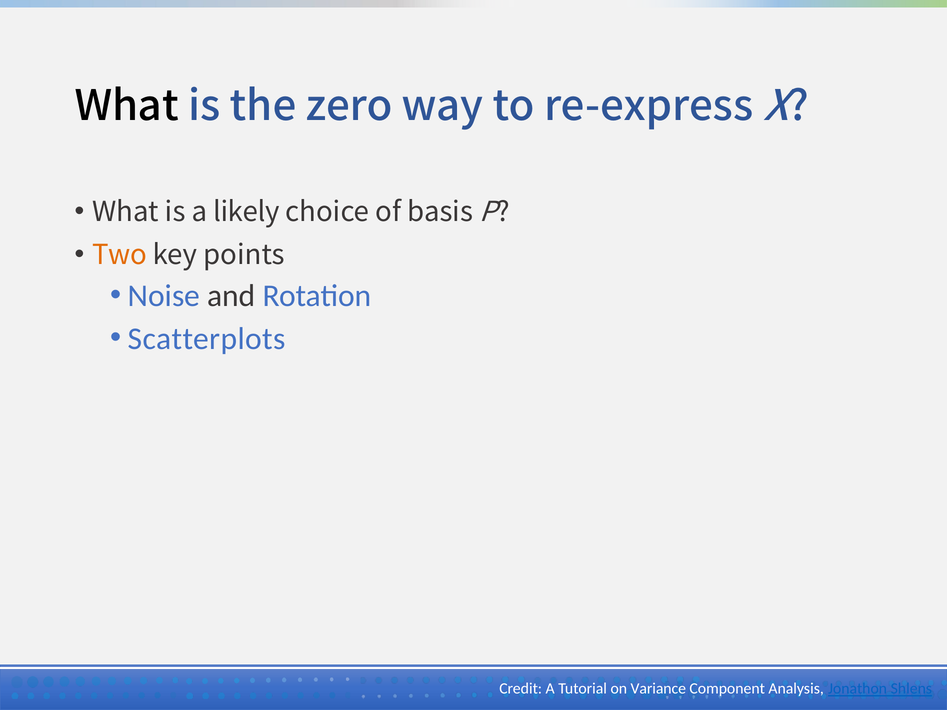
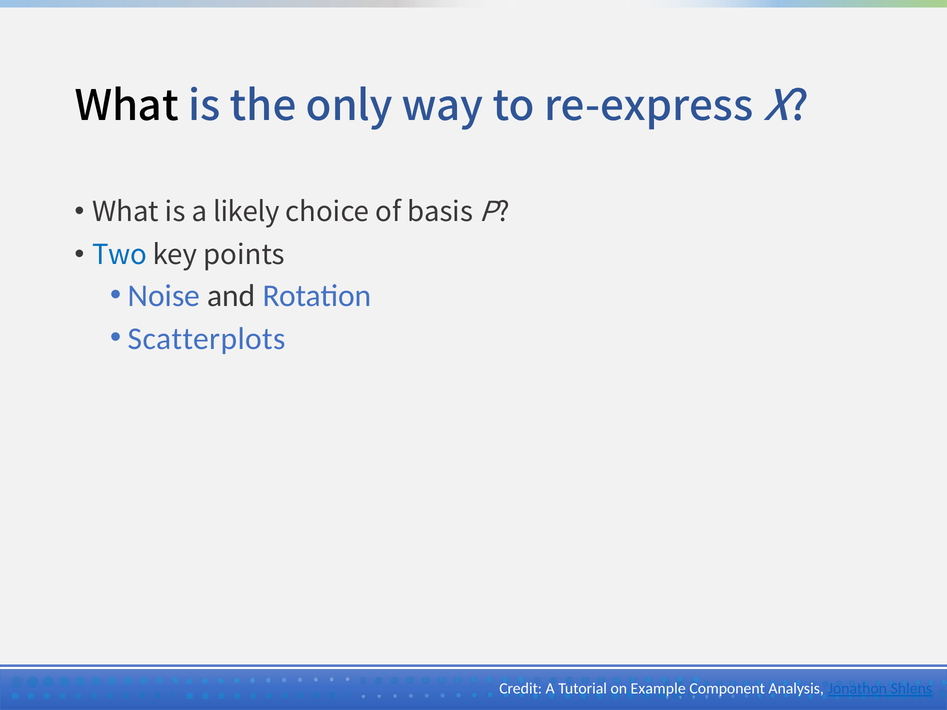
zero: zero -> only
Two colour: orange -> blue
Variance: Variance -> Example
